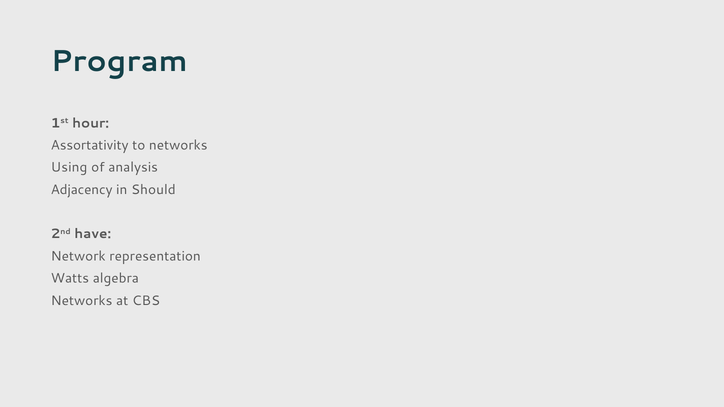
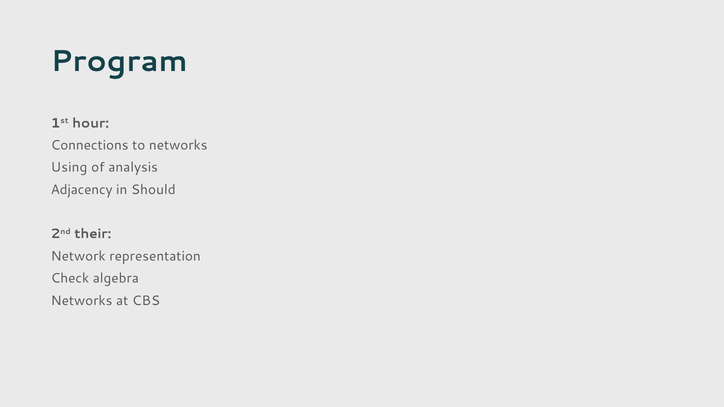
Assortativity: Assortativity -> Connections
have: have -> their
Watts: Watts -> Check
